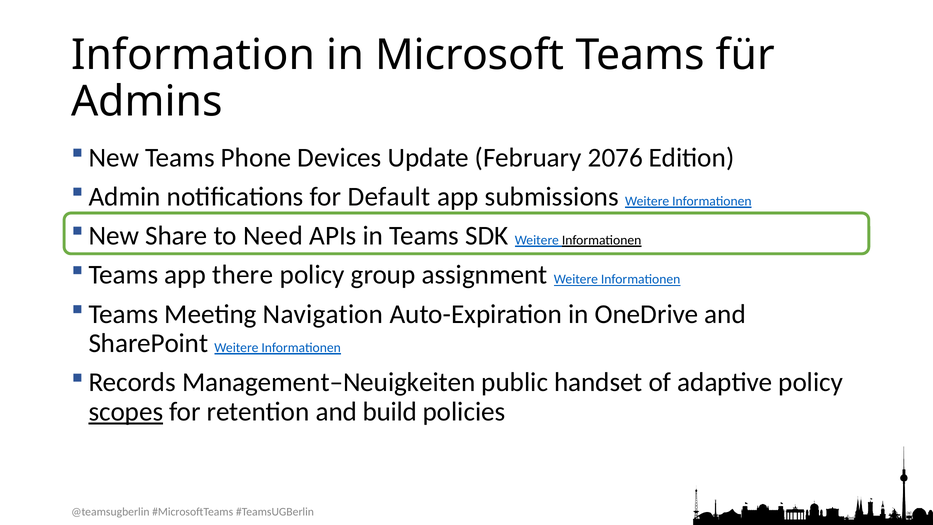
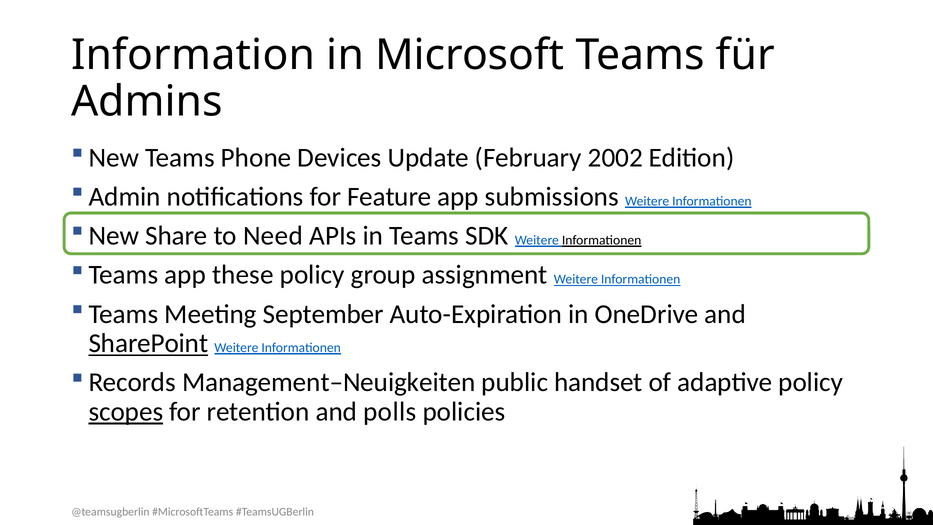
2076: 2076 -> 2002
Default: Default -> Feature
there: there -> these
Navigation: Navigation -> September
SharePoint underline: none -> present
build: build -> polls
